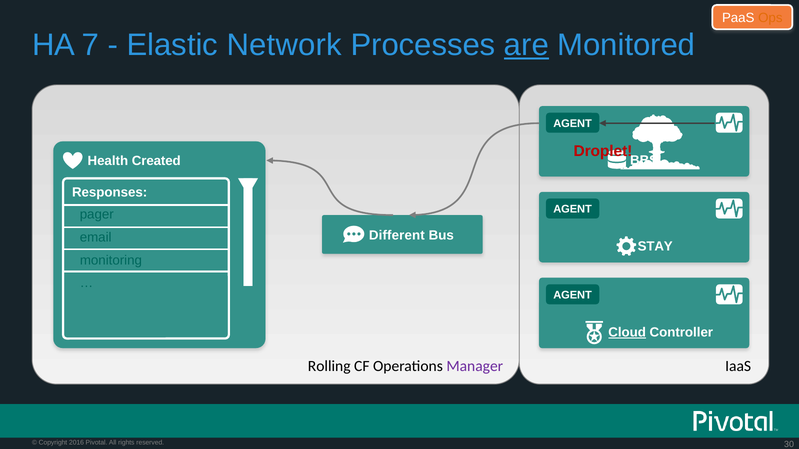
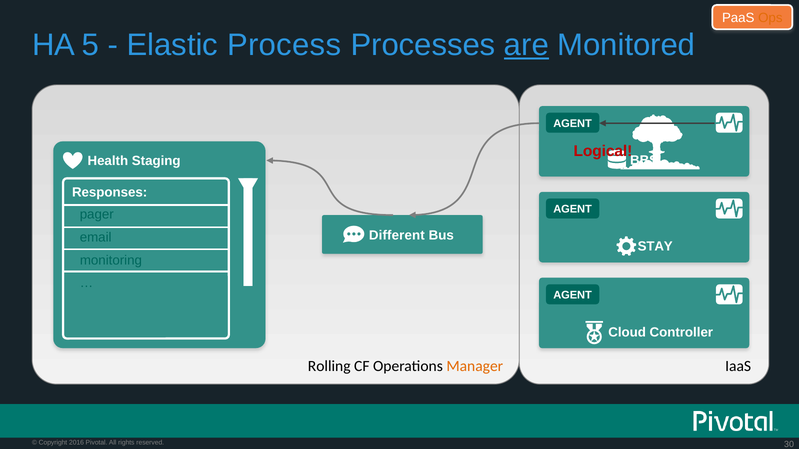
7: 7 -> 5
Network: Network -> Process
Droplet: Droplet -> Logical
Created: Created -> Staging
Cloud underline: present -> none
Manager colour: purple -> orange
